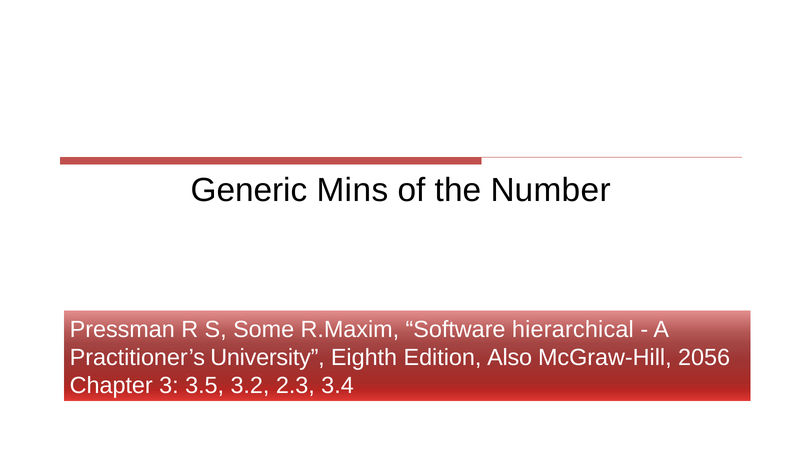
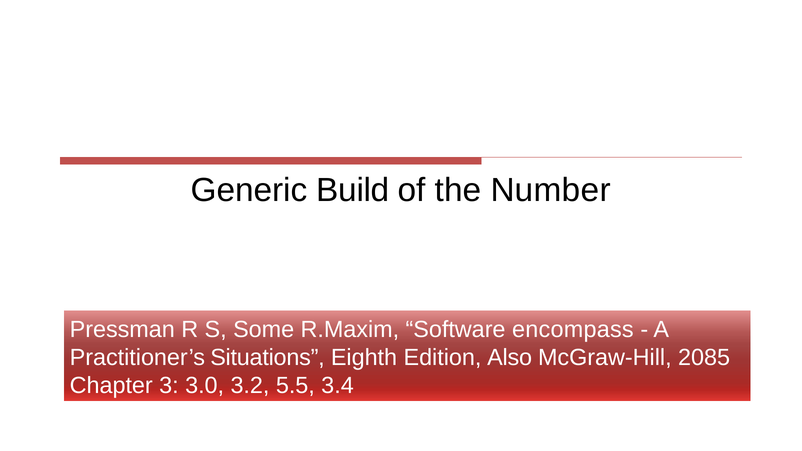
Mins: Mins -> Build
hierarchical: hierarchical -> encompass
University: University -> Situations
2056: 2056 -> 2085
3.5: 3.5 -> 3.0
2.3: 2.3 -> 5.5
